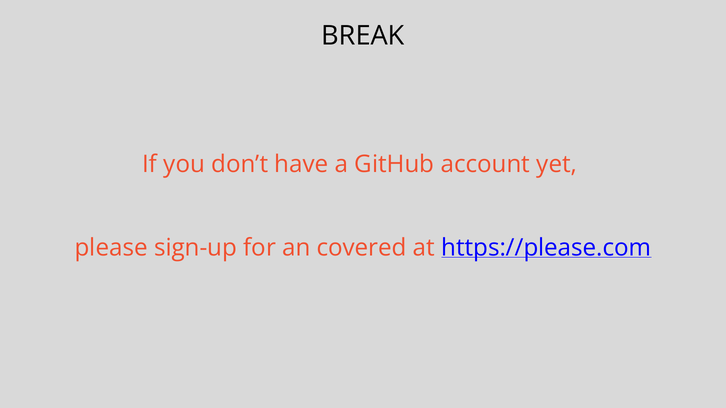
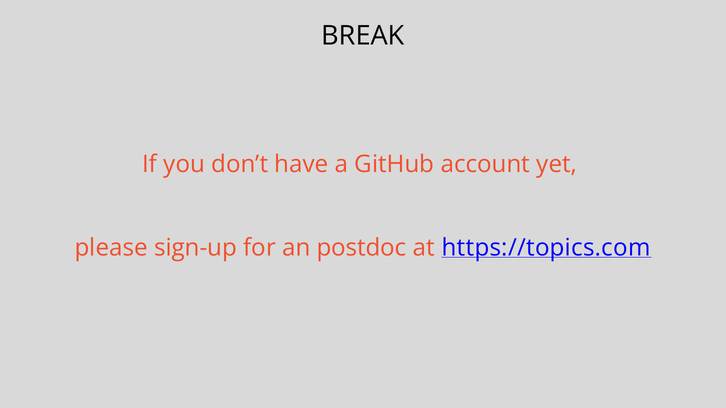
covered: covered -> postdoc
https://please.com: https://please.com -> https://topics.com
